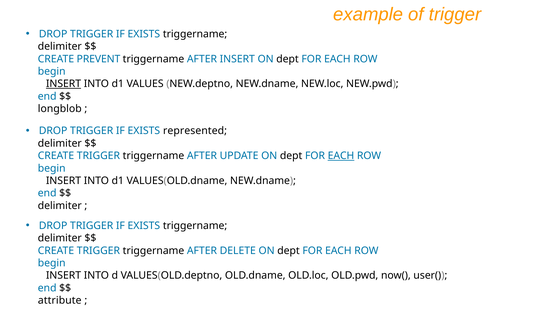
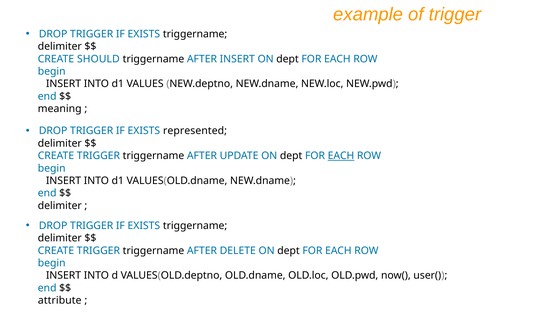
PREVENT: PREVENT -> SHOULD
INSERT at (64, 84) underline: present -> none
longblob: longblob -> meaning
